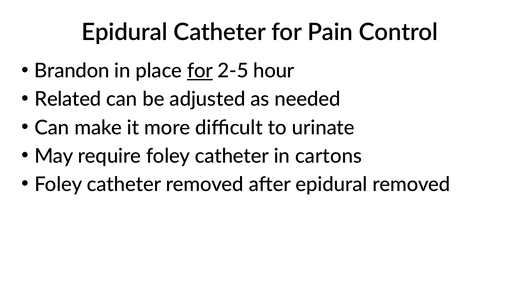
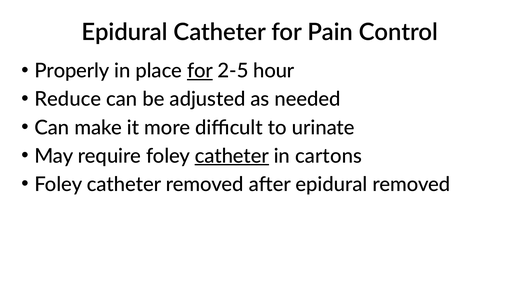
Brandon: Brandon -> Properly
Related: Related -> Reduce
catheter at (232, 156) underline: none -> present
